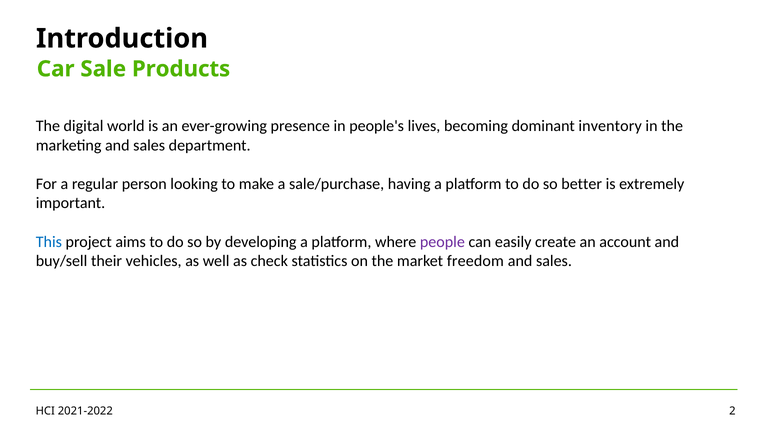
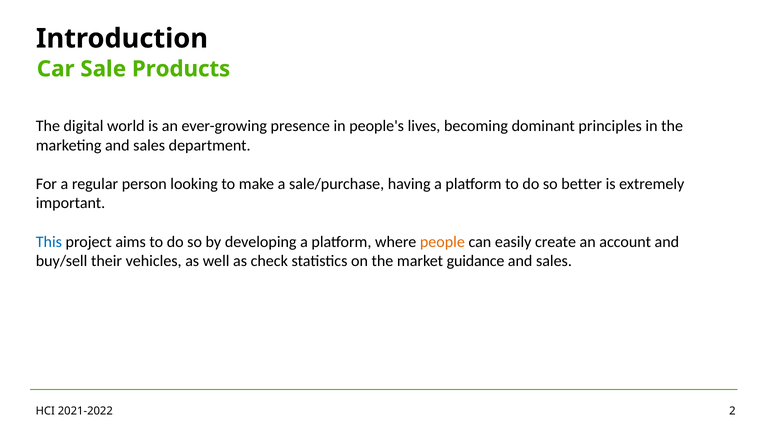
inventory: inventory -> principles
people colour: purple -> orange
freedom: freedom -> guidance
